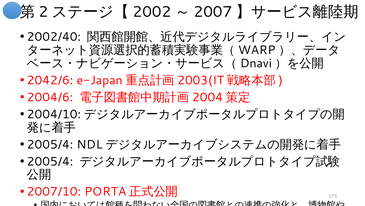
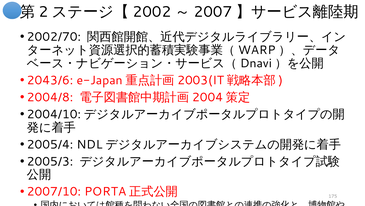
2002/40: 2002/40 -> 2002/70
2042/6: 2042/6 -> 2043/6
2004/6: 2004/6 -> 2004/8
2005/4 at (50, 161): 2005/4 -> 2005/3
